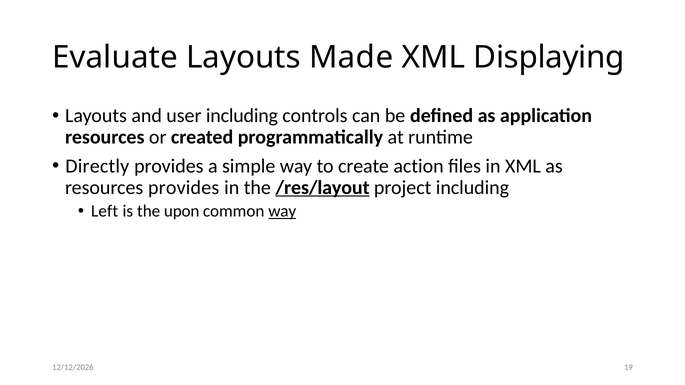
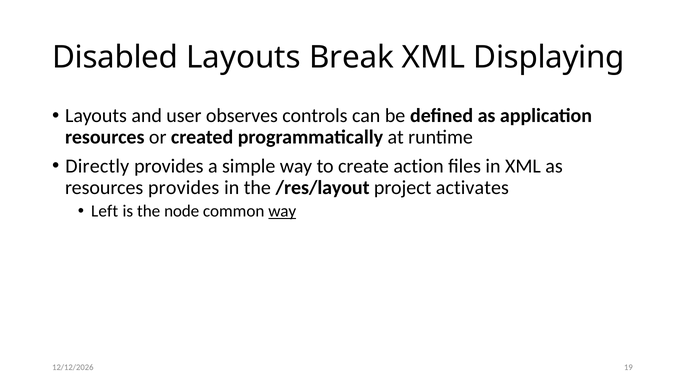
Evaluate: Evaluate -> Disabled
Made: Made -> Break
user including: including -> observes
/res/layout underline: present -> none
project including: including -> activates
upon: upon -> node
